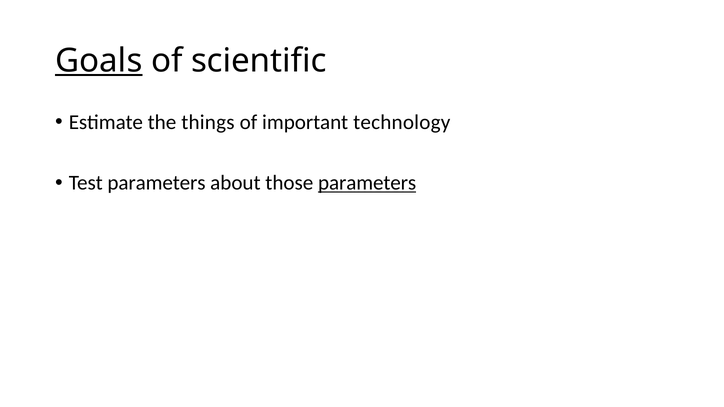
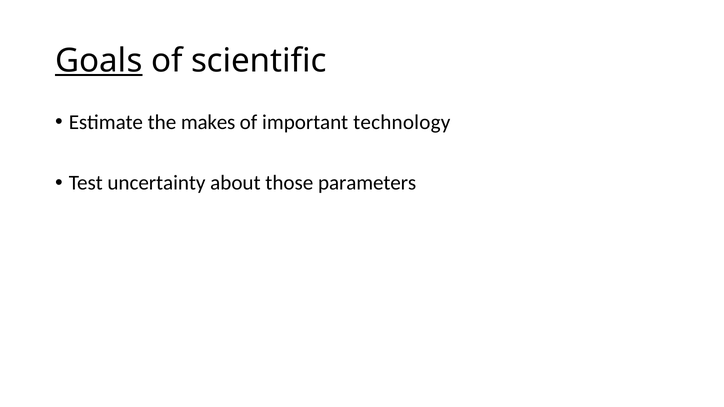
things: things -> makes
Test parameters: parameters -> uncertainty
parameters at (367, 183) underline: present -> none
